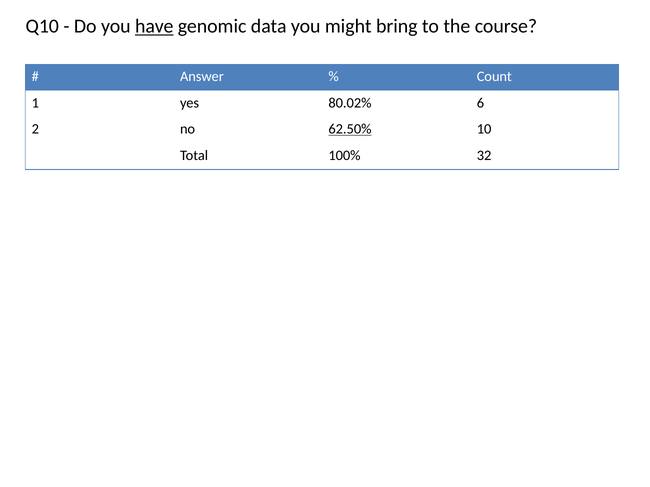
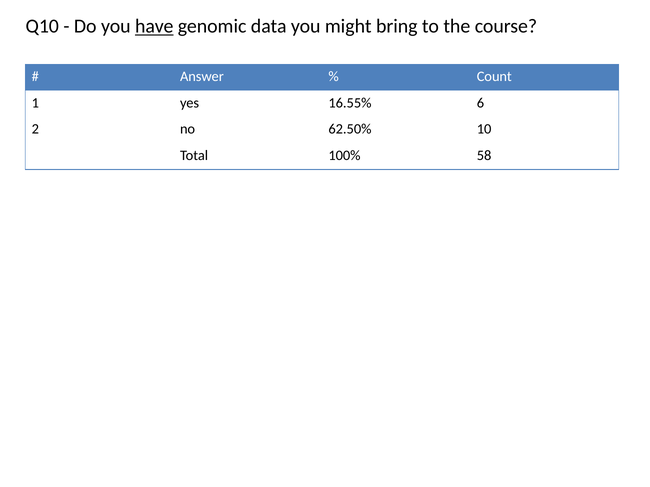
80.02%: 80.02% -> 16.55%
62.50% underline: present -> none
32: 32 -> 58
